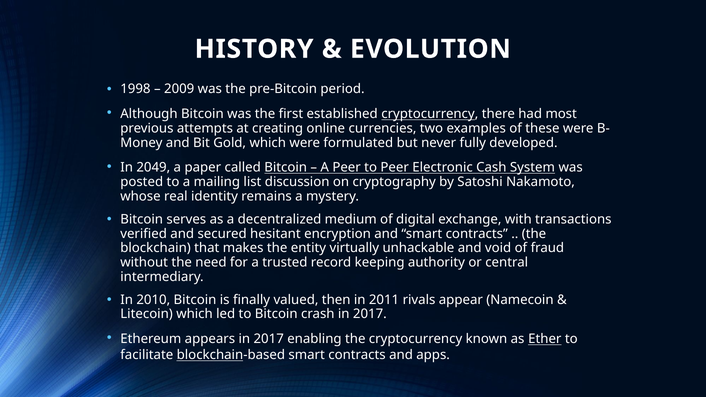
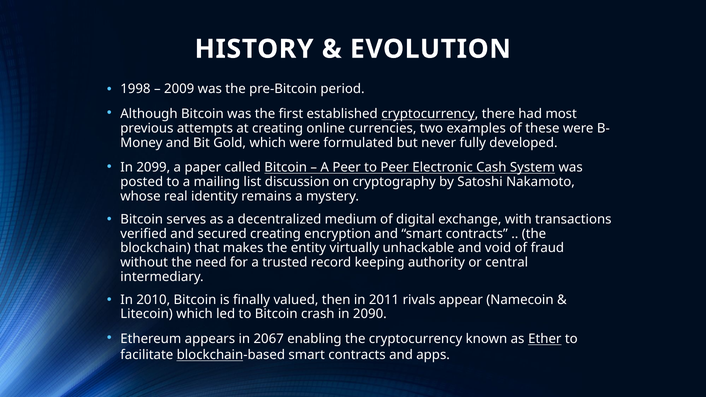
2049: 2049 -> 2099
secured hesitant: hesitant -> creating
crash in 2017: 2017 -> 2090
appears in 2017: 2017 -> 2067
